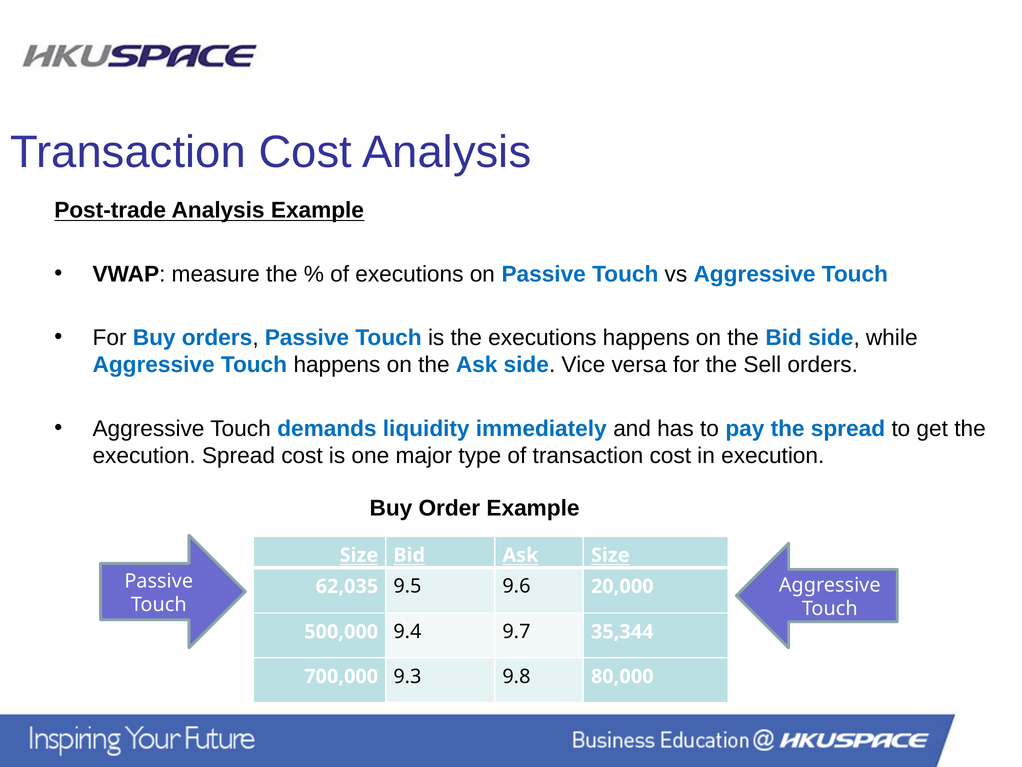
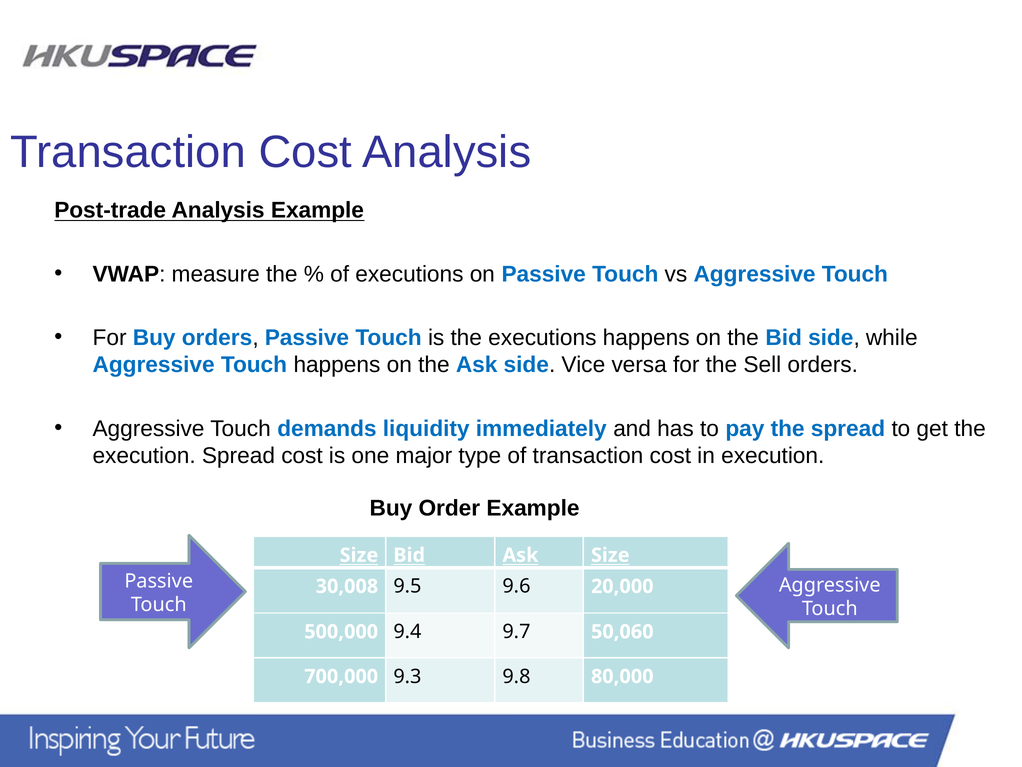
62,035: 62,035 -> 30,008
35,344: 35,344 -> 50,060
